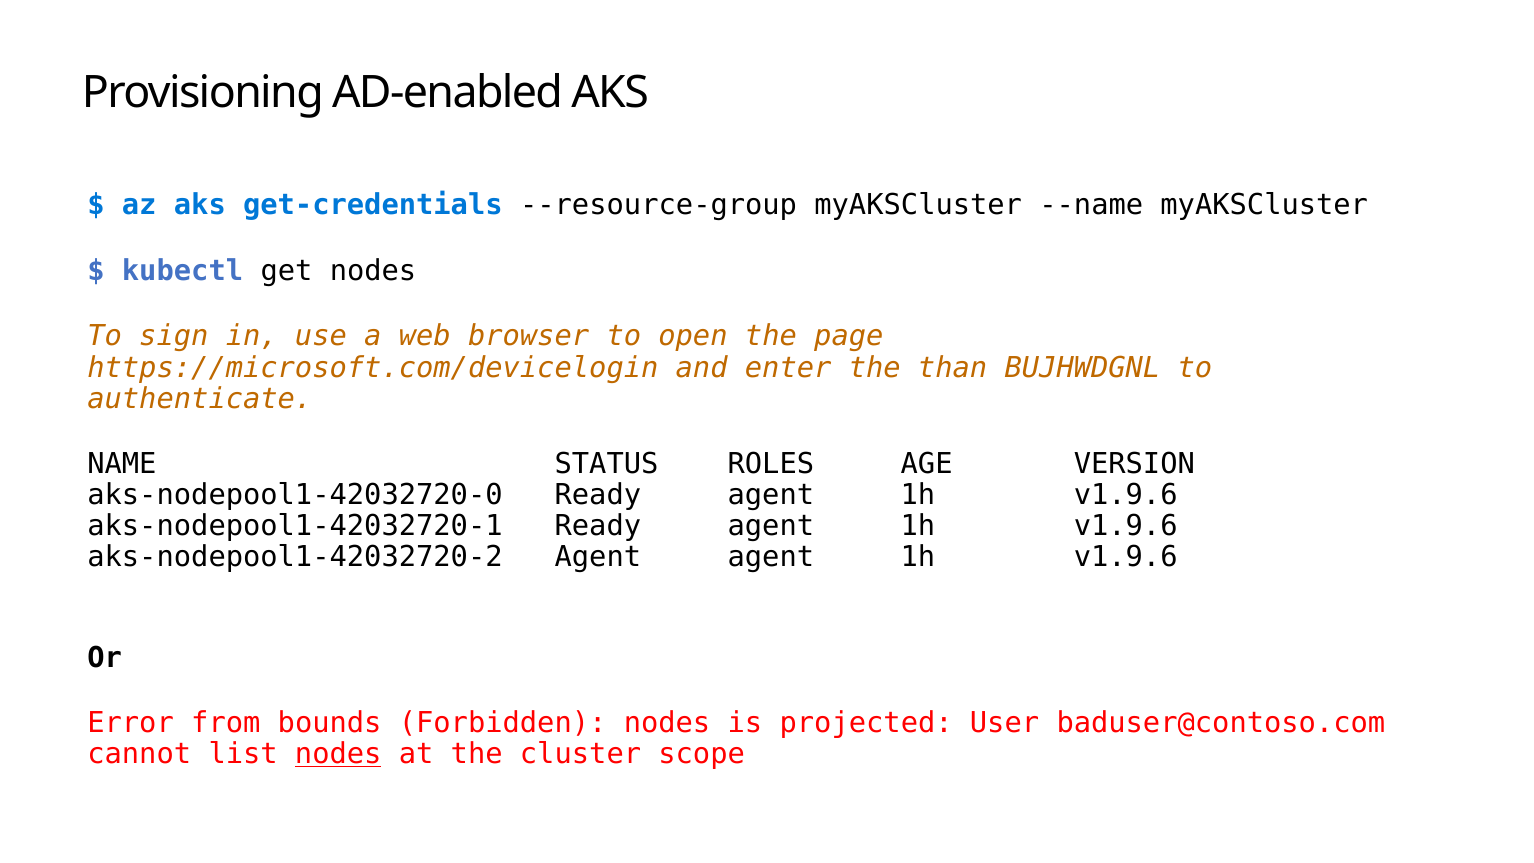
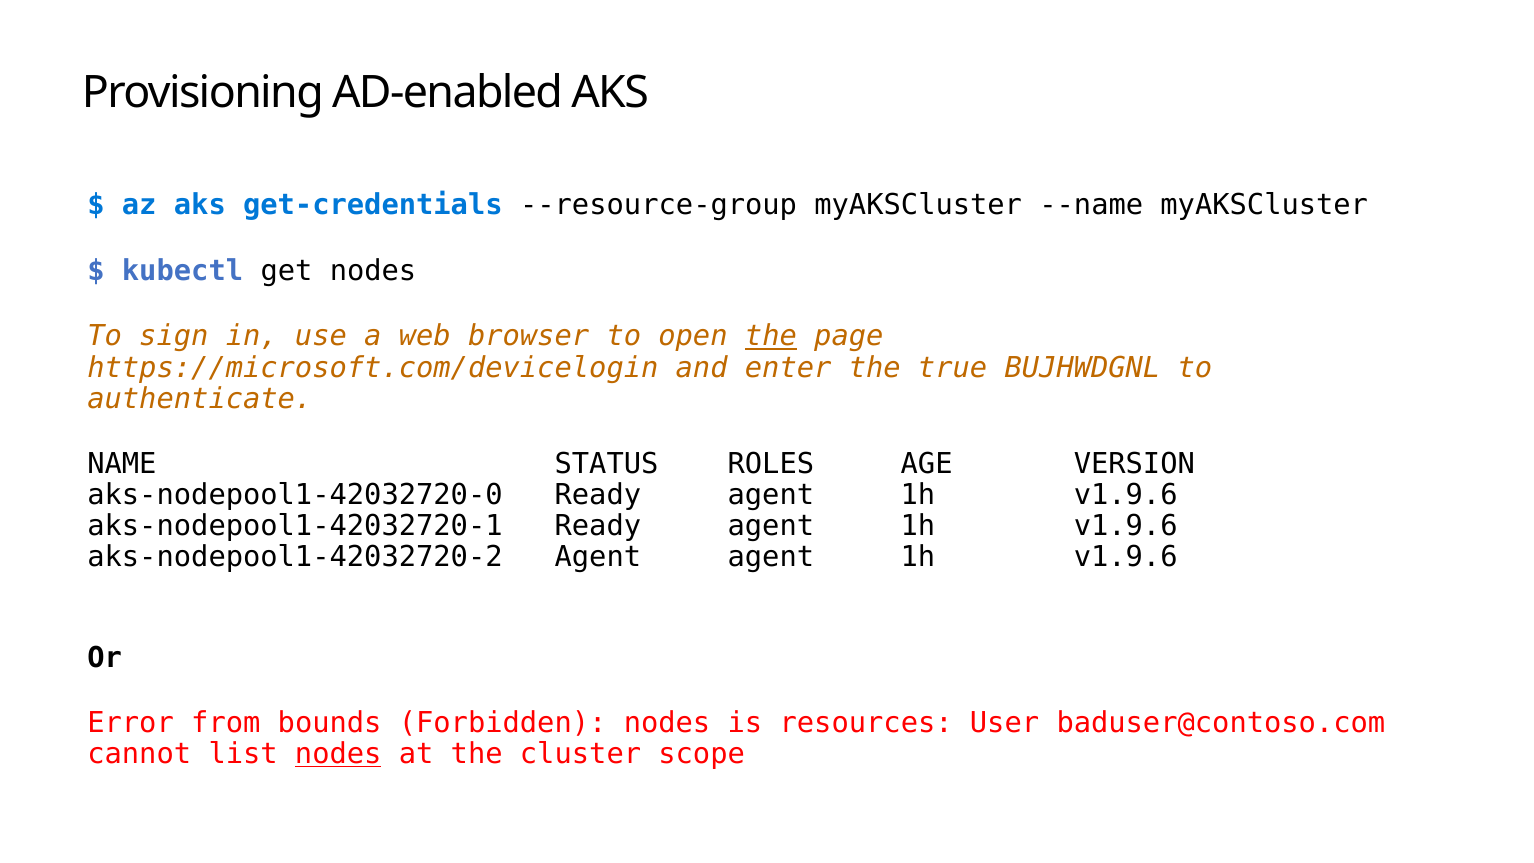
the at (771, 336) underline: none -> present
than: than -> true
projected: projected -> resources
